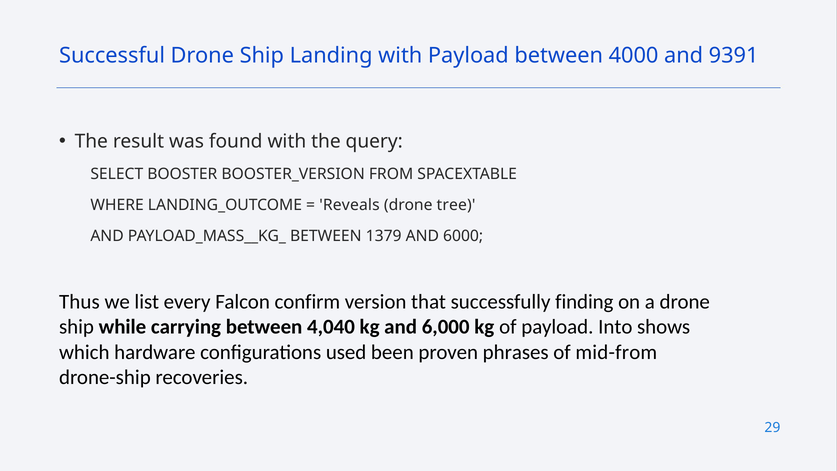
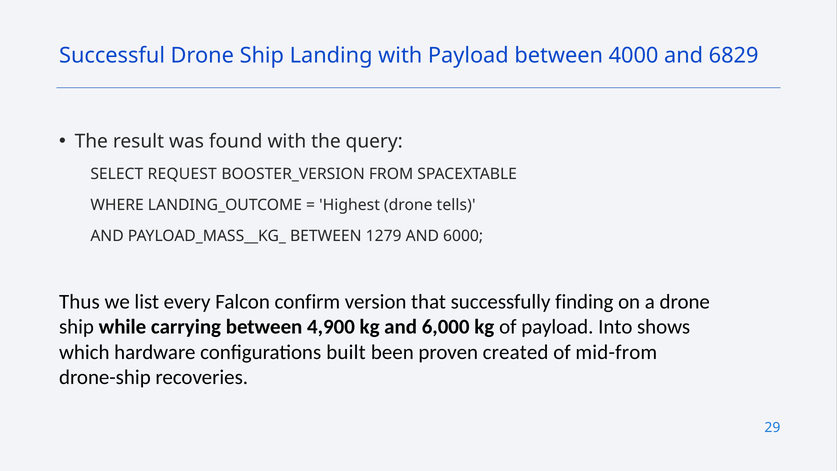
9391: 9391 -> 6829
BOOSTER: BOOSTER -> REQUEST
Reveals: Reveals -> Highest
tree: tree -> tells
1379: 1379 -> 1279
4,040: 4,040 -> 4,900
used: used -> built
phrases: phrases -> created
